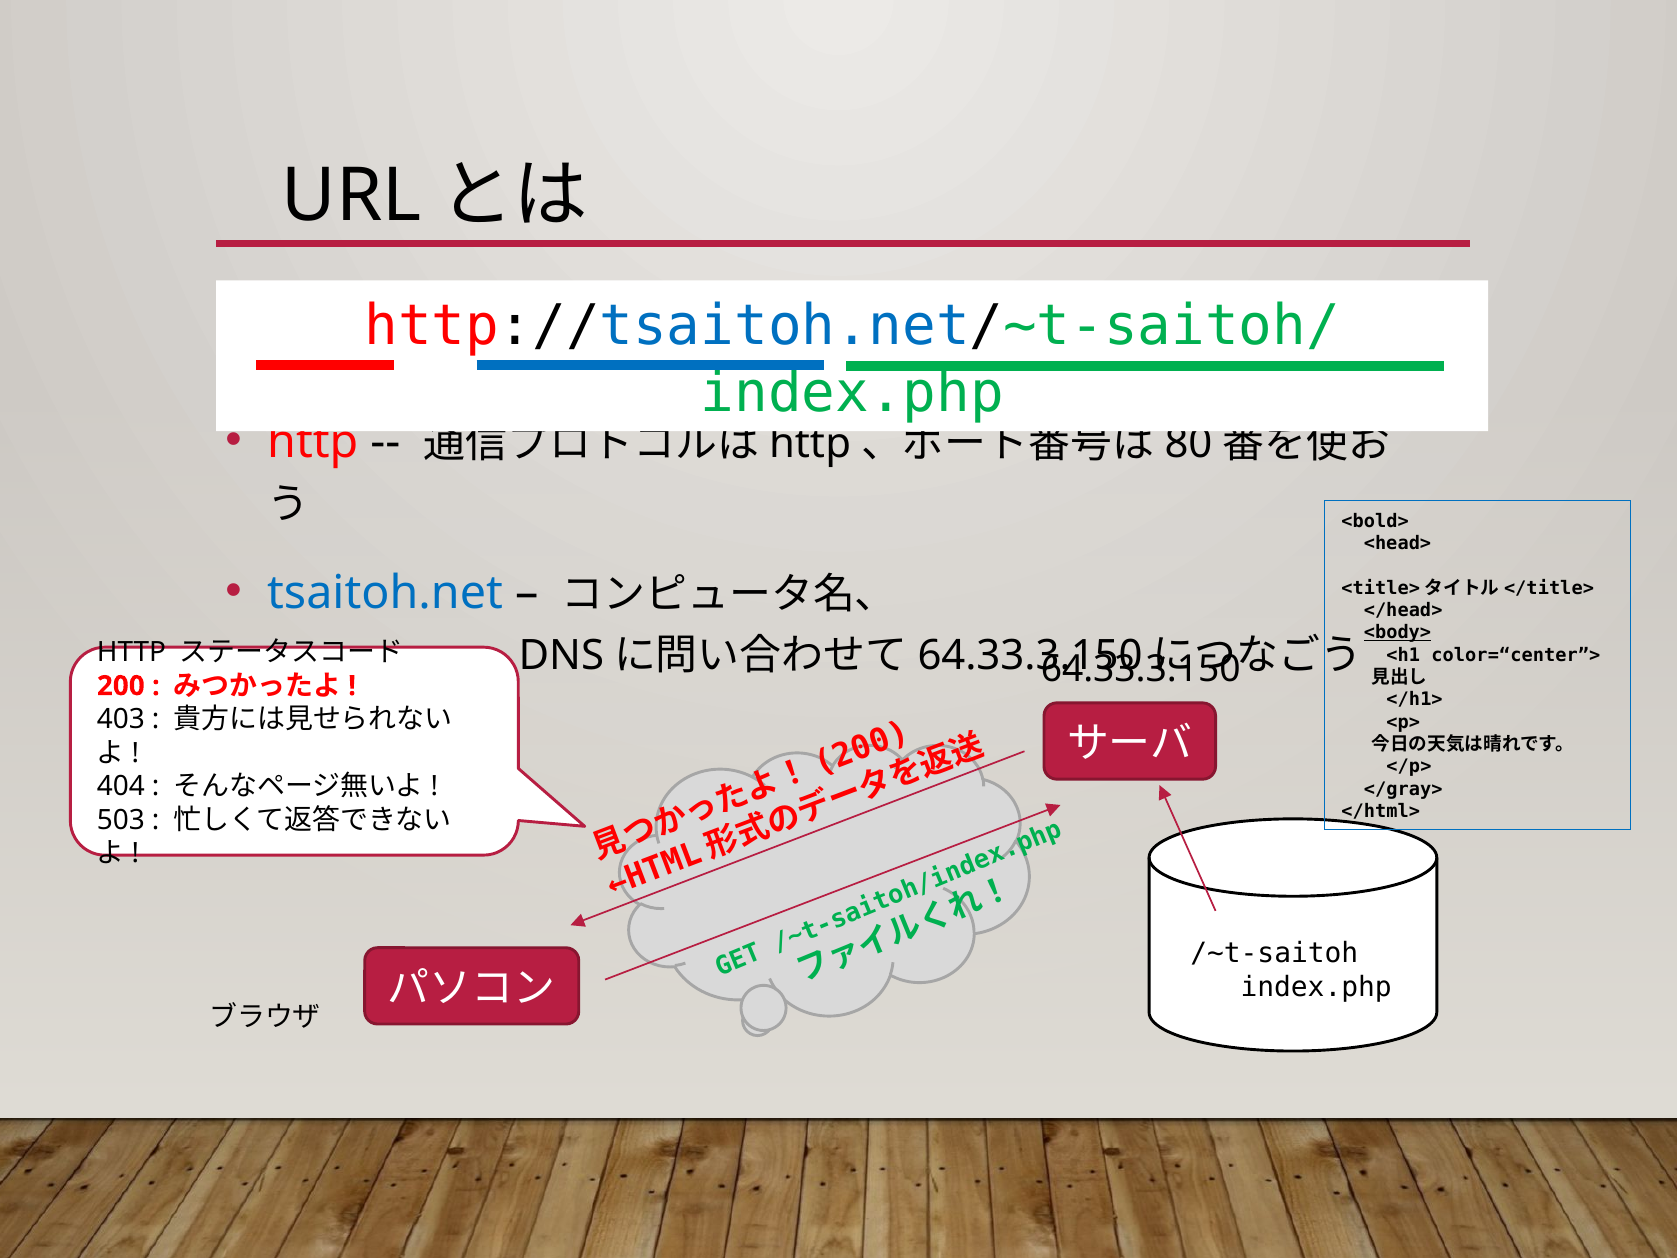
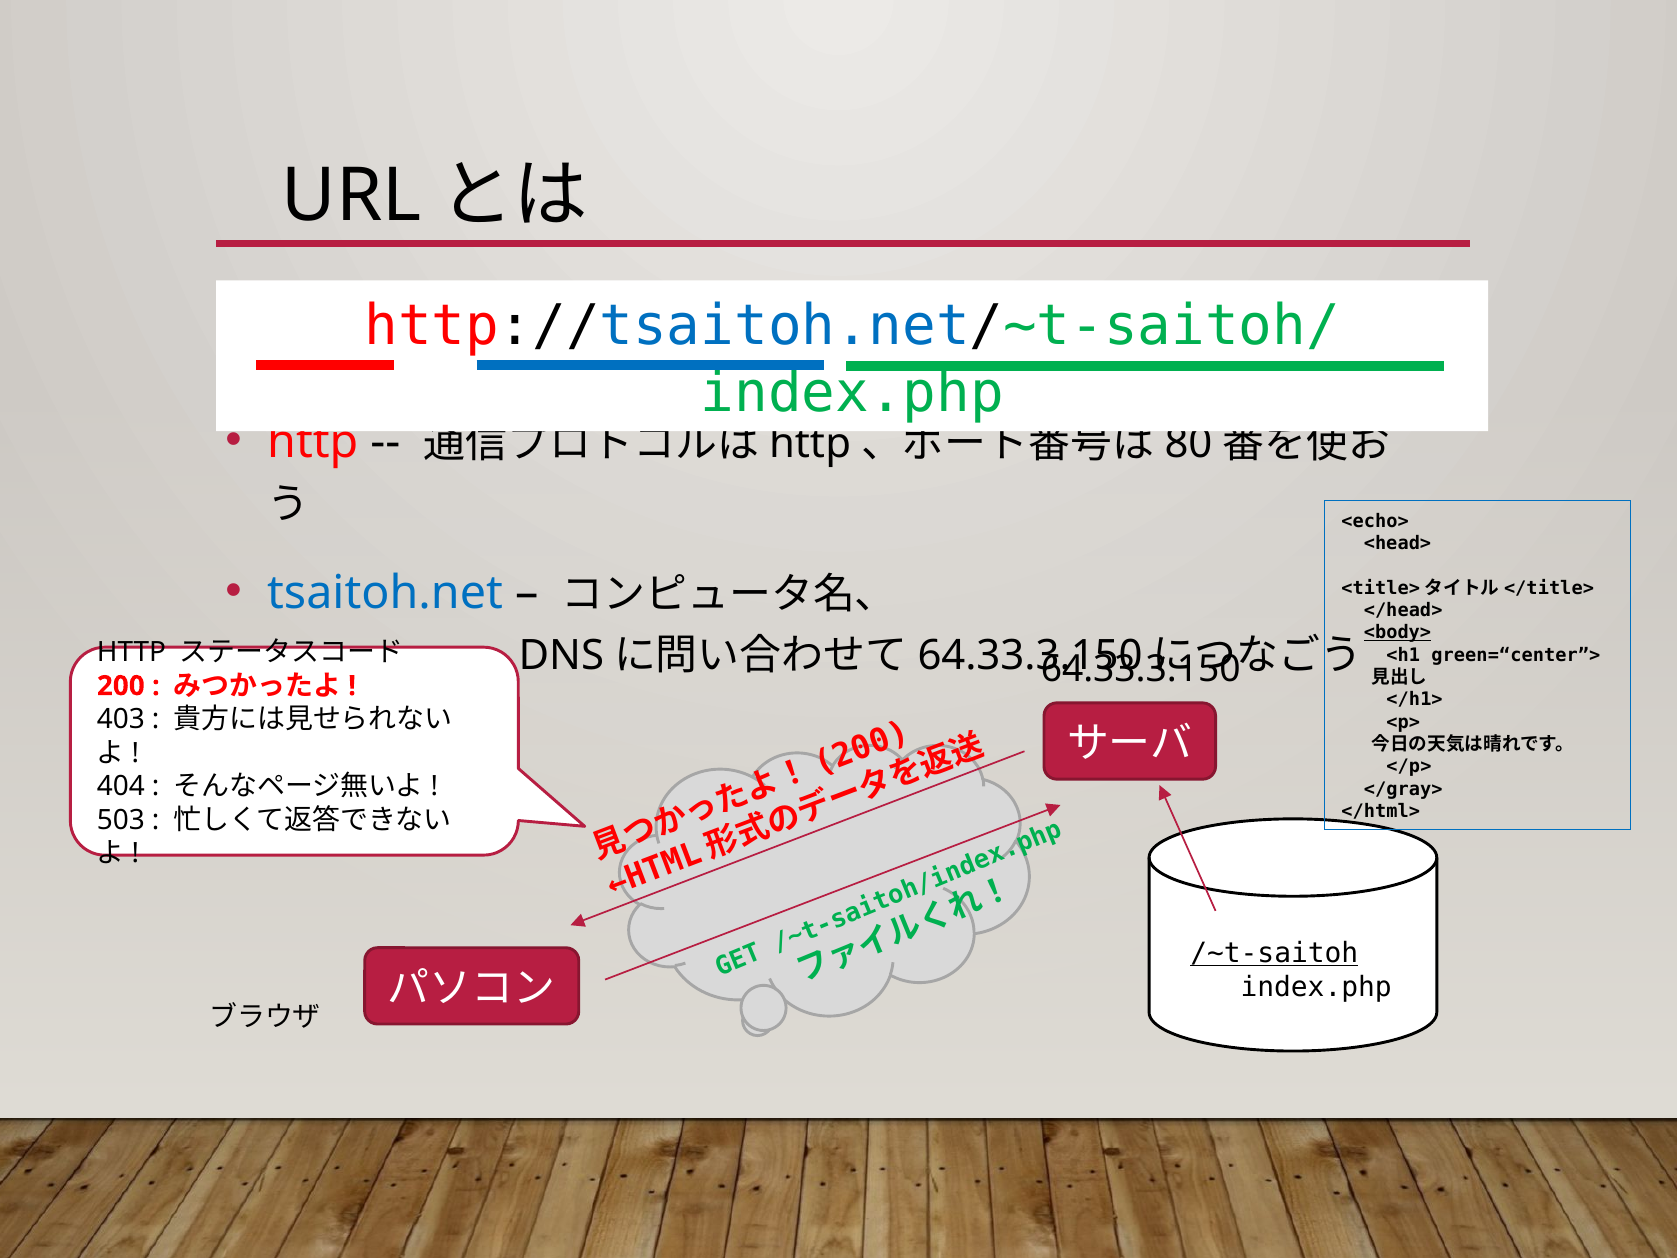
<bold>: <bold> -> <echo>
color=“center”>: color=“center”> -> green=“center”>
/~t-saitoh underline: none -> present
